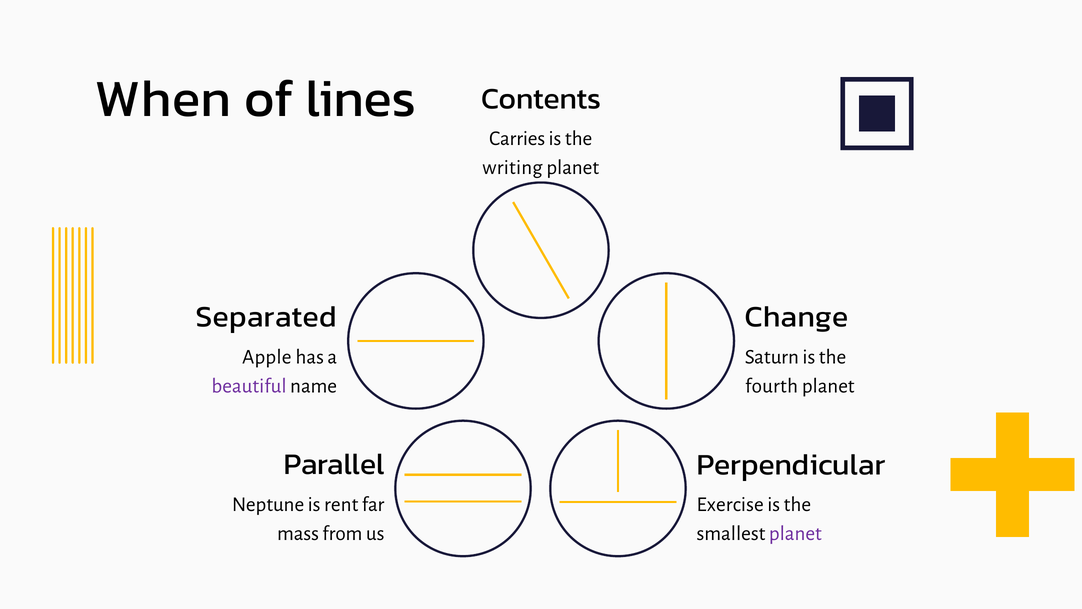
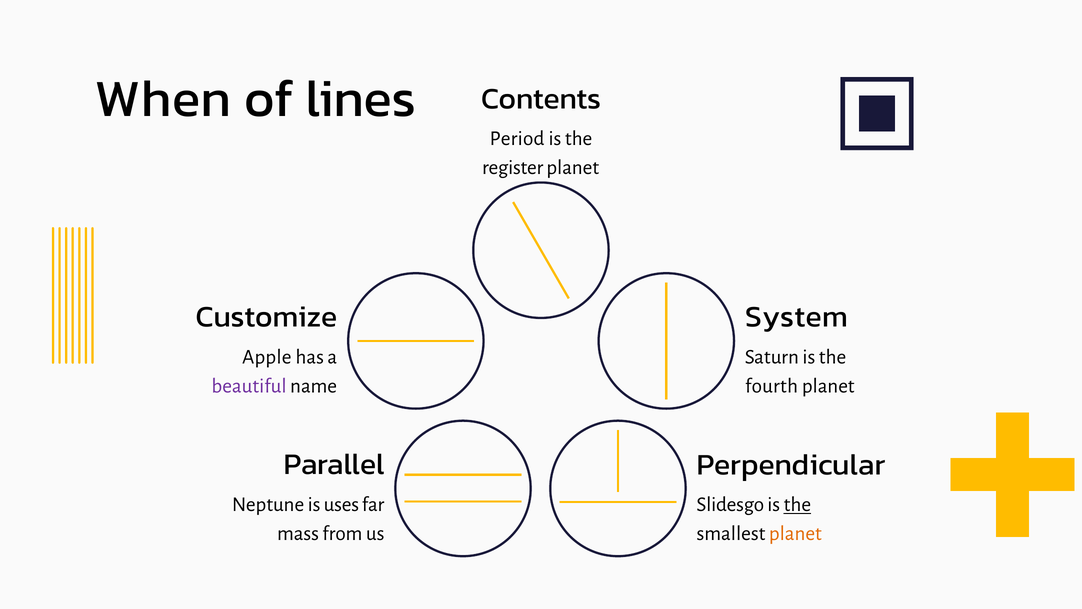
Carries: Carries -> Period
writing: writing -> register
Separated: Separated -> Customize
Change: Change -> System
rent: rent -> uses
Exercise: Exercise -> Slidesgo
the at (797, 504) underline: none -> present
planet at (795, 533) colour: purple -> orange
